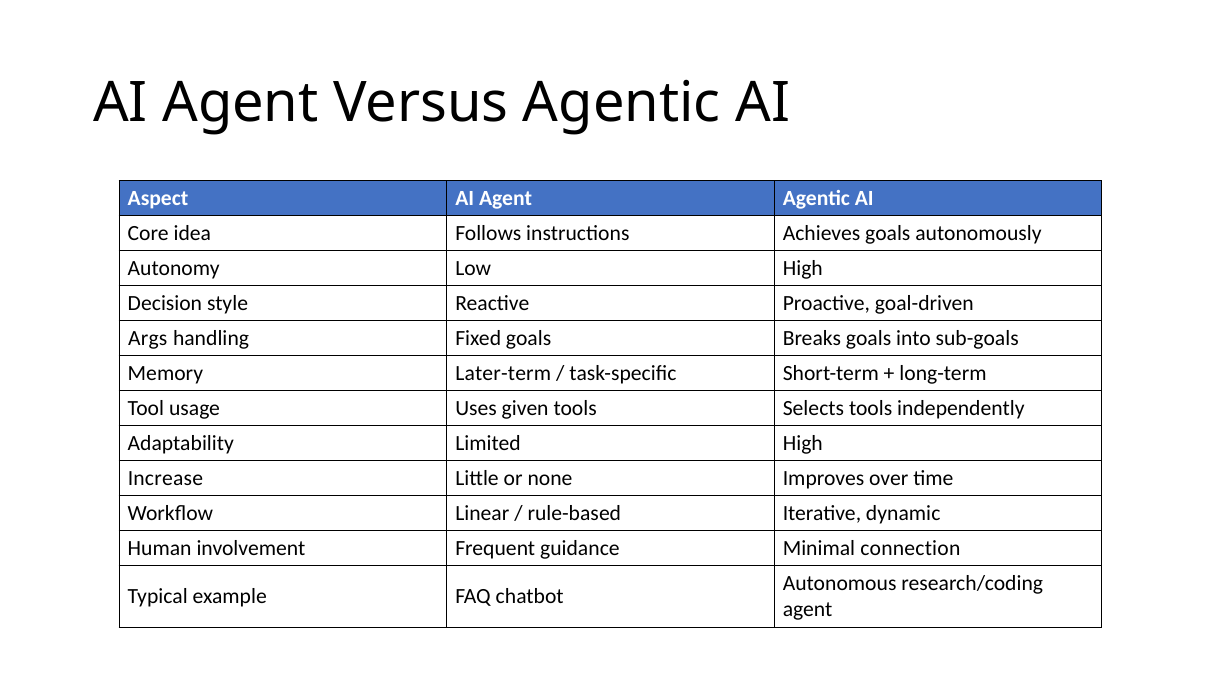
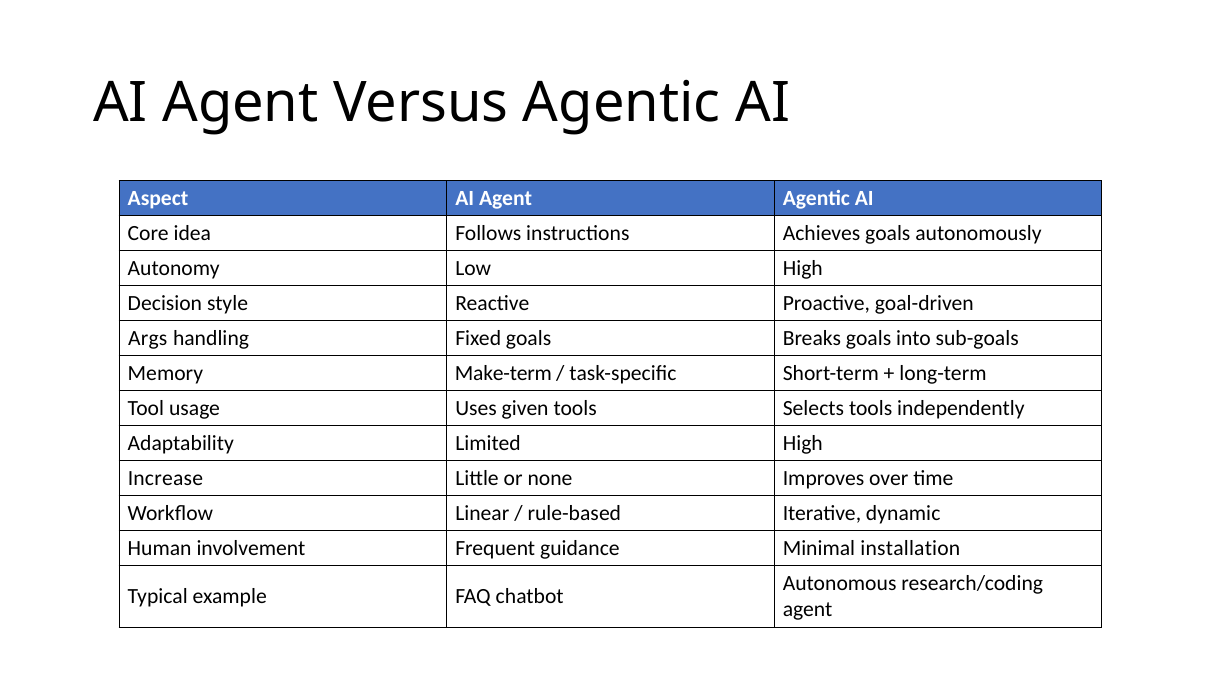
Later-term: Later-term -> Make-term
connection: connection -> installation
